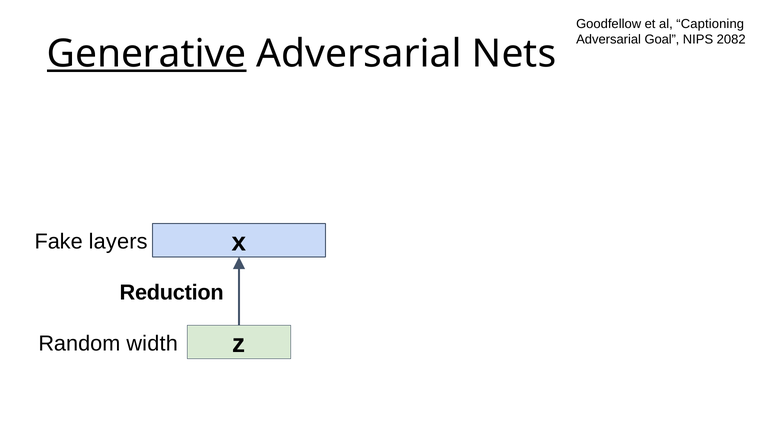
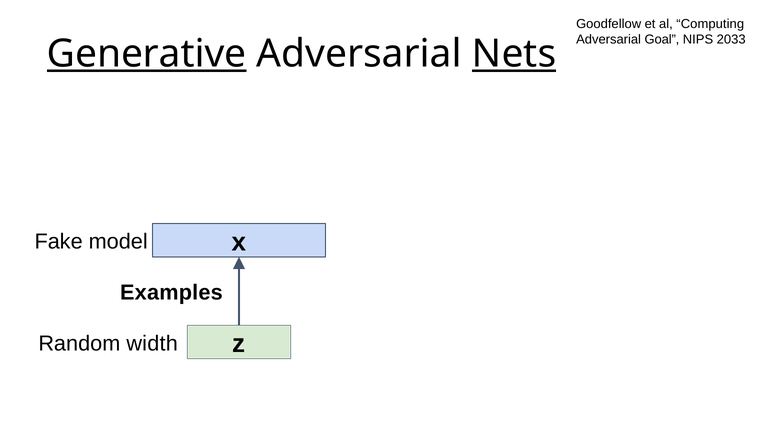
Captioning: Captioning -> Computing
2082: 2082 -> 2033
Nets underline: none -> present
layers: layers -> model
Reduction: Reduction -> Examples
